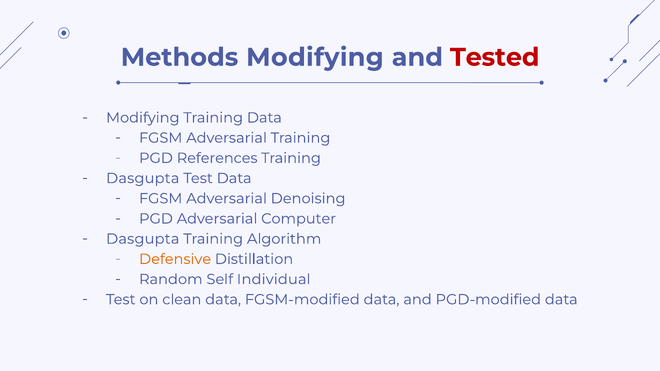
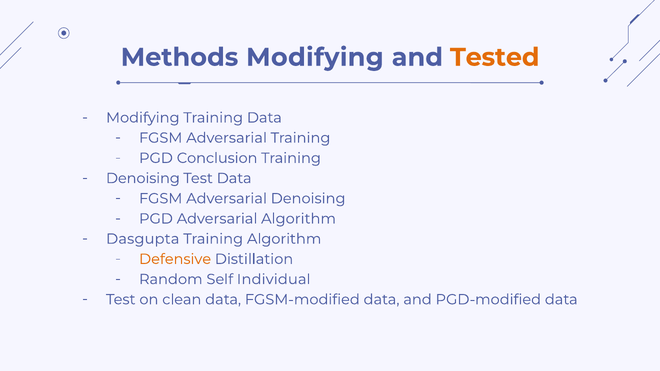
Tested colour: red -> orange
References: References -> Conclusion
Dasgupta at (143, 178): Dasgupta -> Denoising
Adversarial Computer: Computer -> Algorithm
